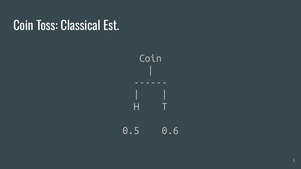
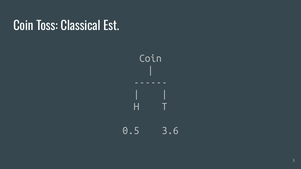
0.6: 0.6 -> 3.6
